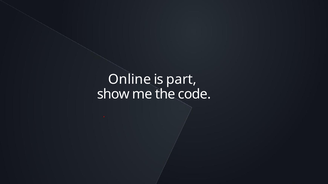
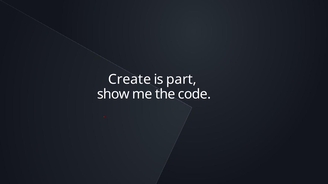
Online: Online -> Create
